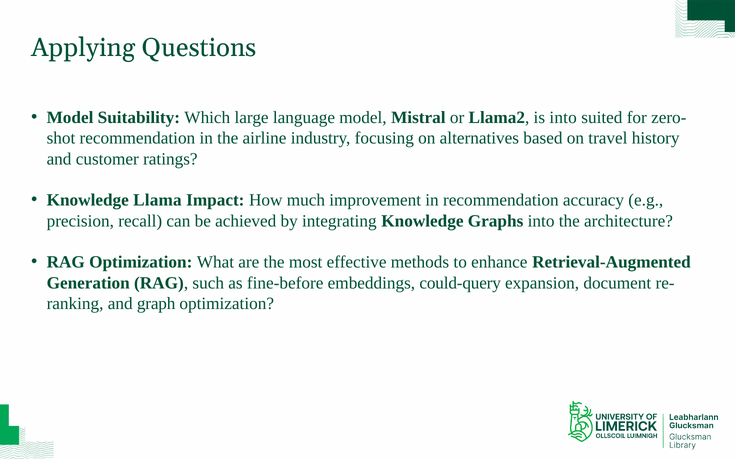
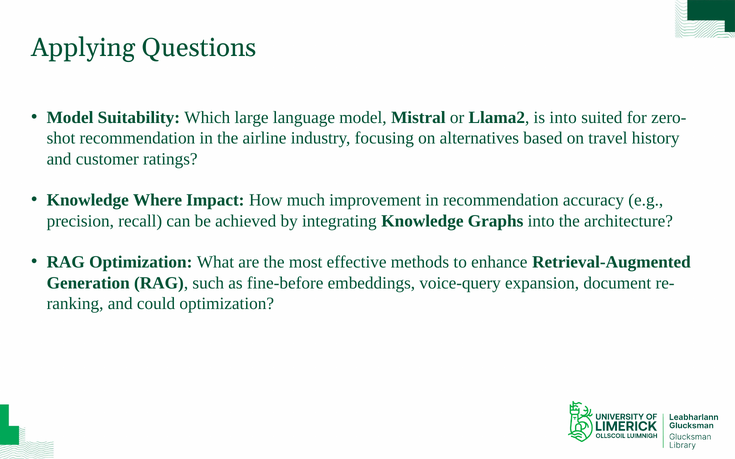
Llama: Llama -> Where
could-query: could-query -> voice-query
graph: graph -> could
